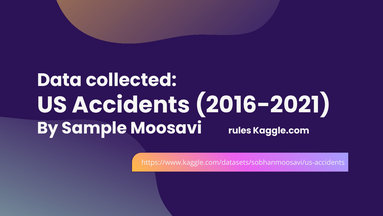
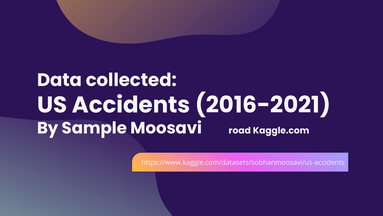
rules: rules -> road
